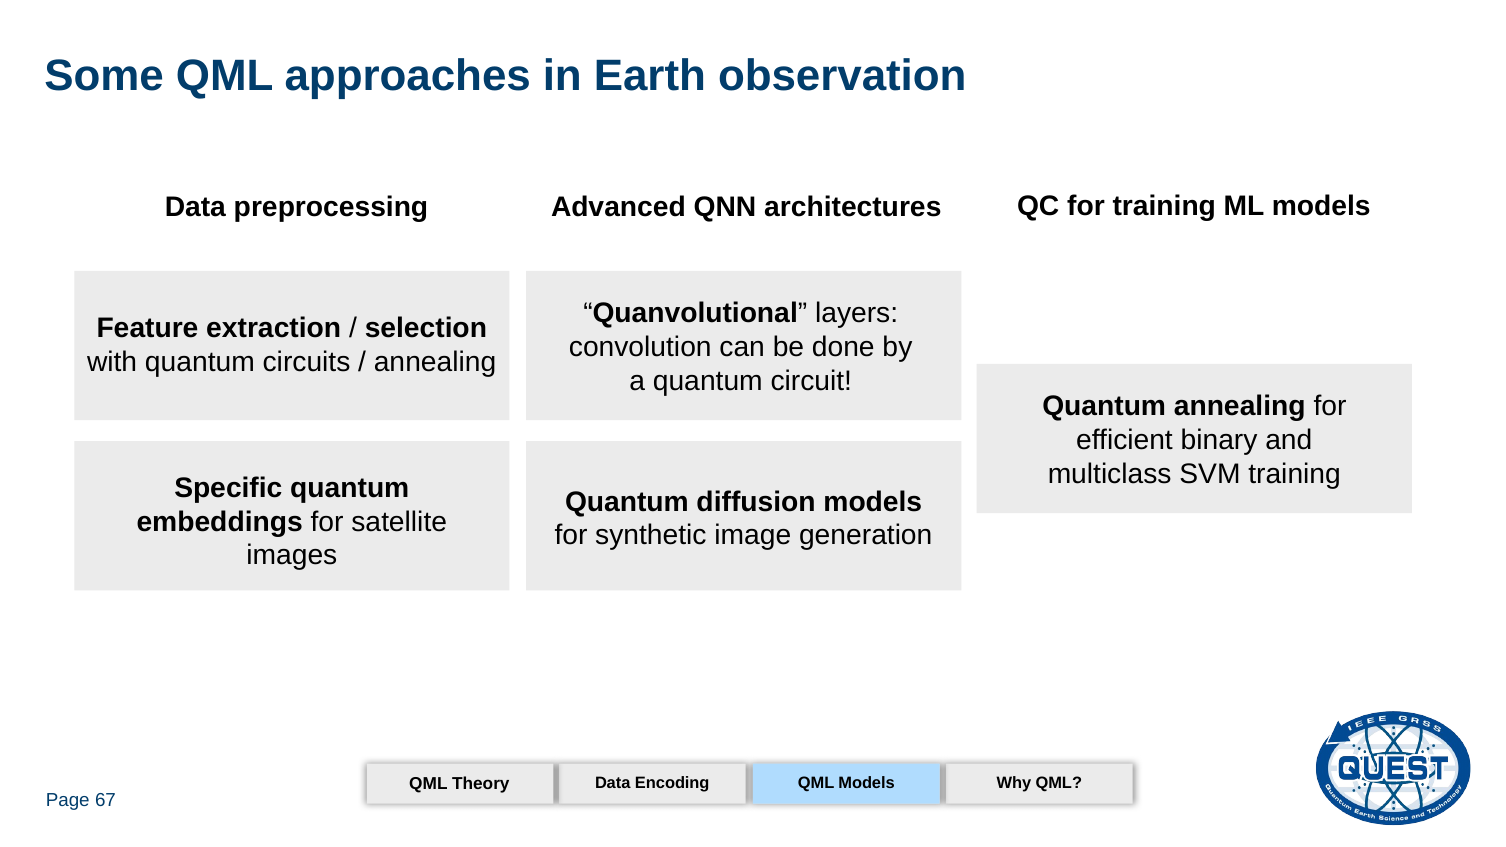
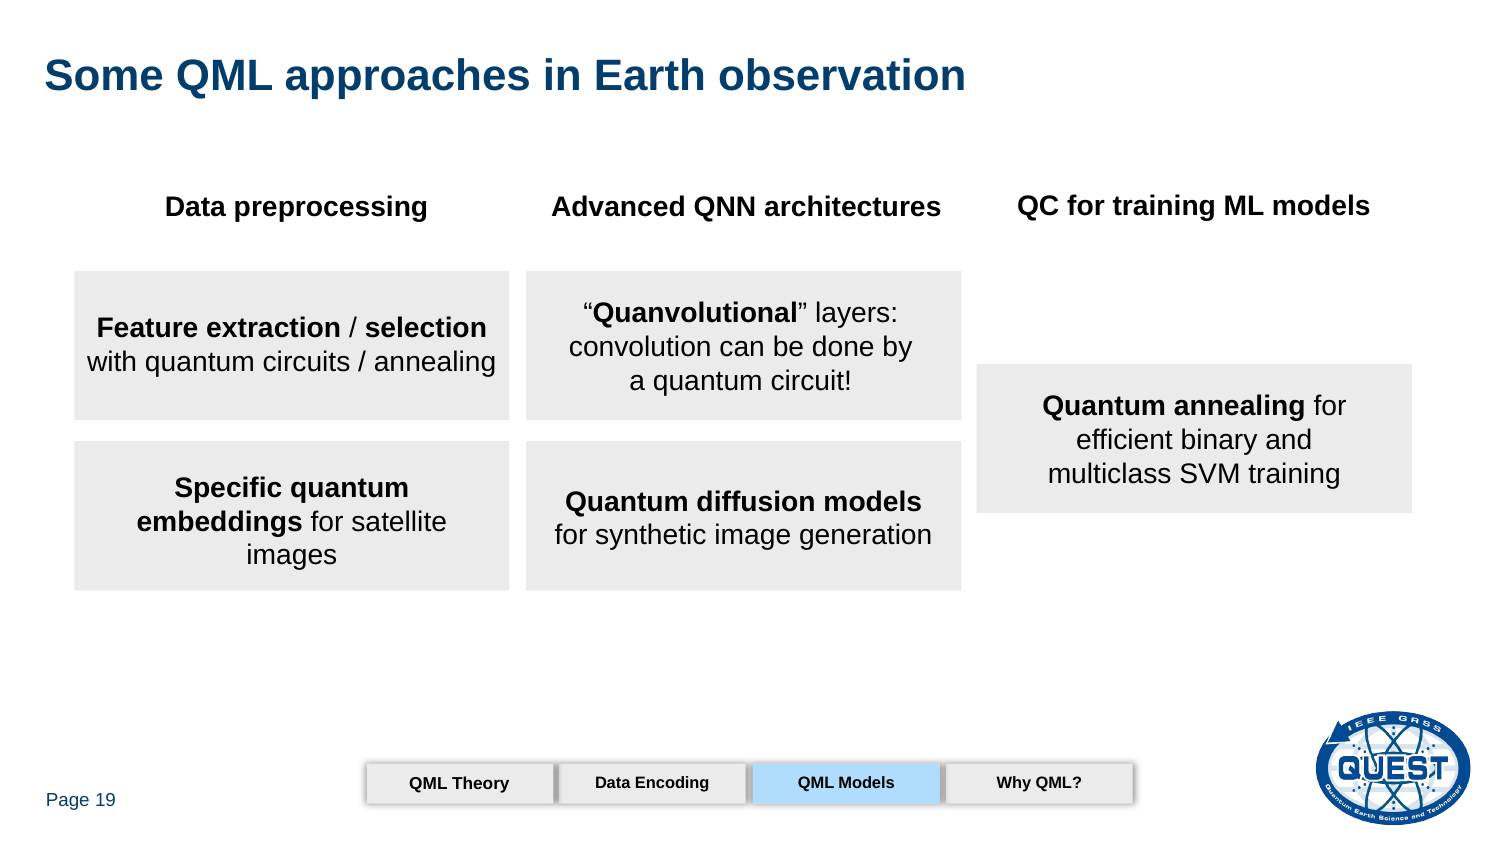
67: 67 -> 19
